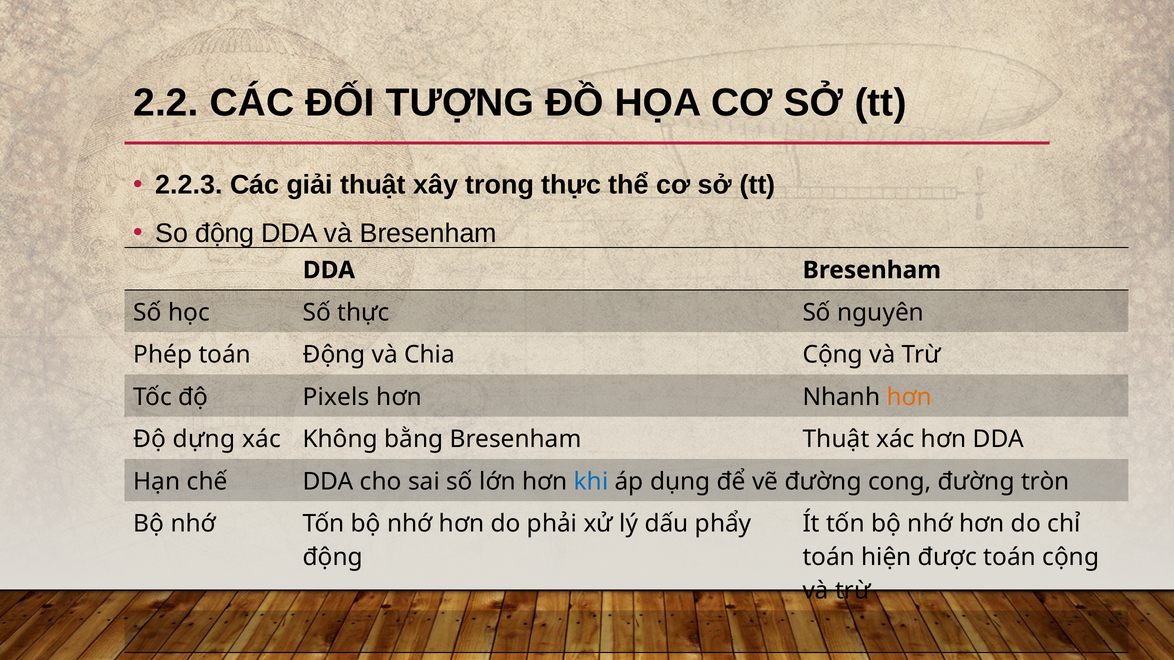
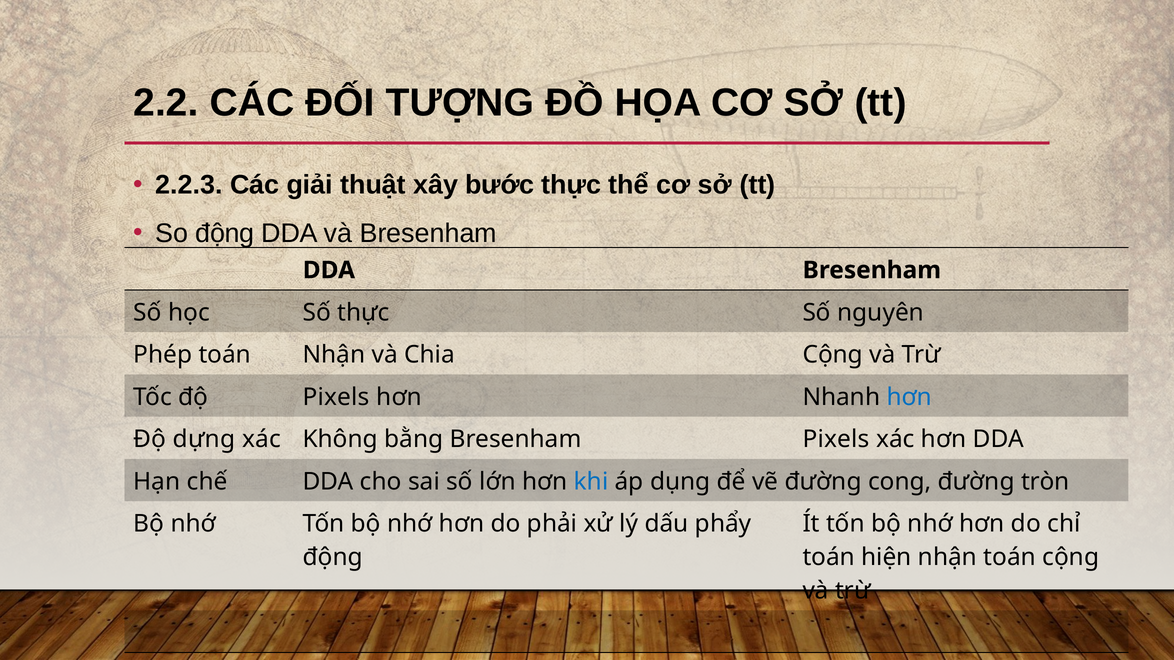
trong: trong -> bước
toán Động: Động -> Nhận
hơn at (909, 397) colour: orange -> blue
Bresenham Thuật: Thuật -> Pixels
hiện được: được -> nhận
